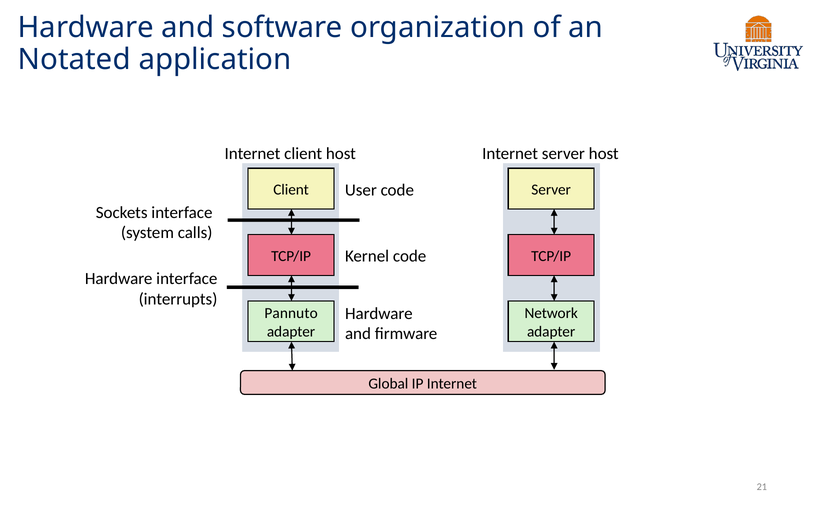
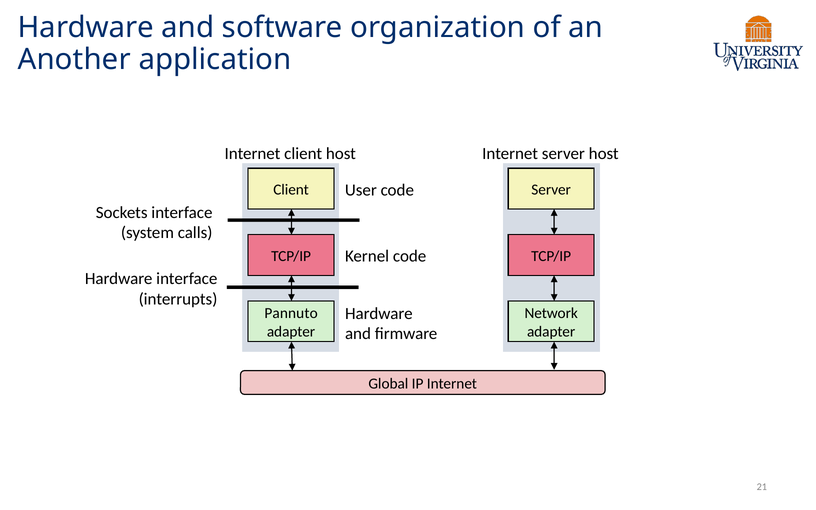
Notated: Notated -> Another
